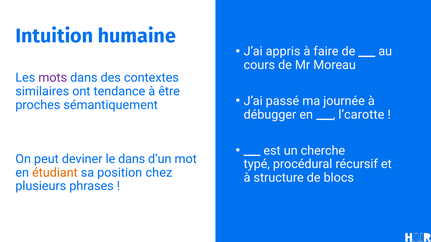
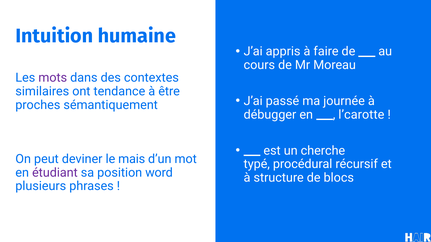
le dans: dans -> mais
étudiant colour: orange -> purple
chez: chez -> word
